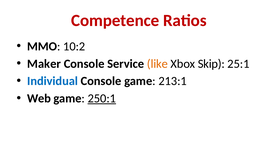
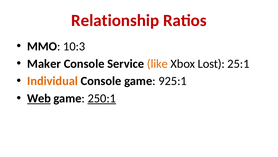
Competence: Competence -> Relationship
10:2: 10:2 -> 10:3
Skip: Skip -> Lost
Individual colour: blue -> orange
213:1: 213:1 -> 925:1
Web underline: none -> present
